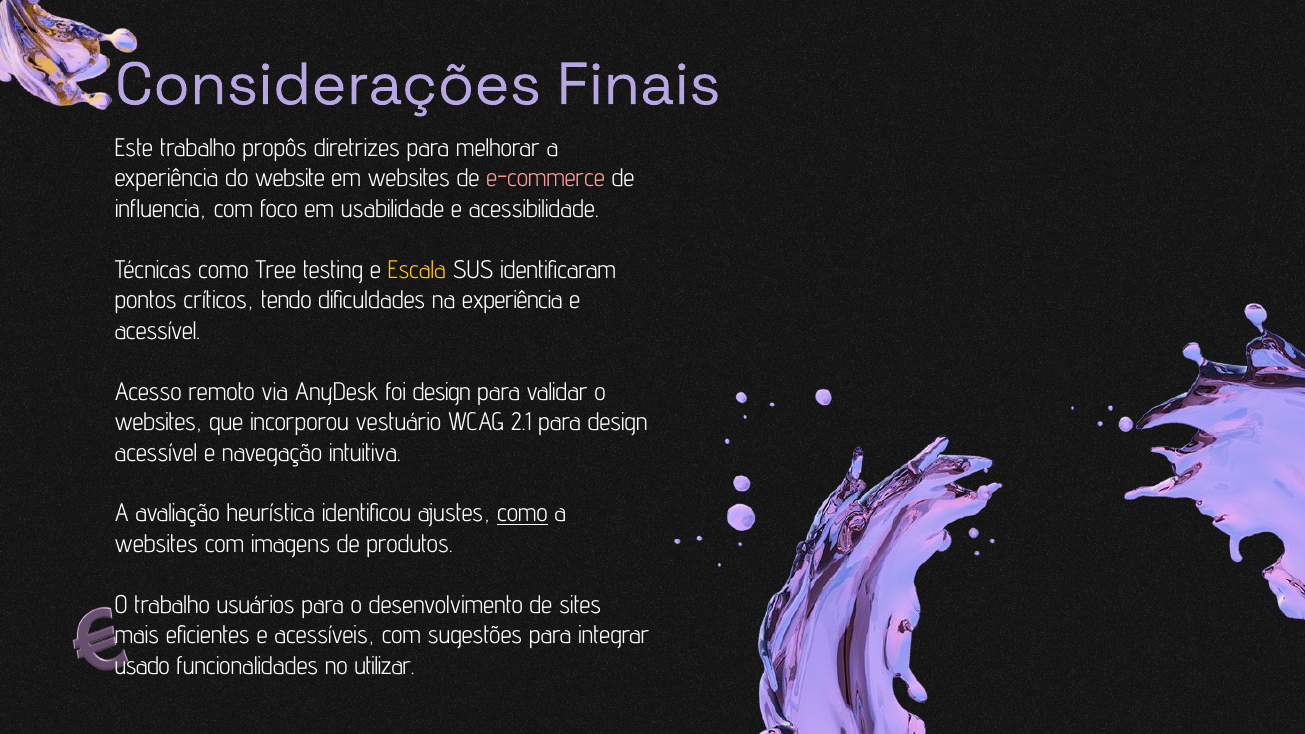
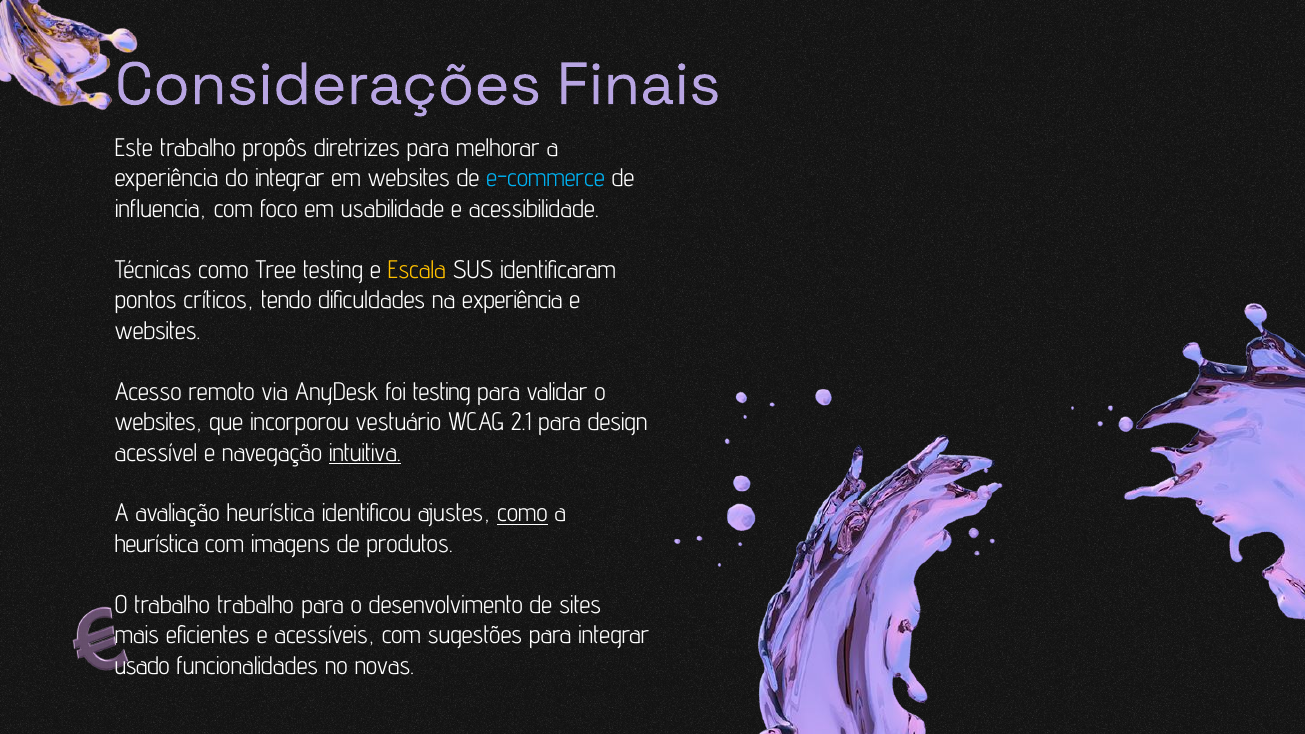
do website: website -> integrar
e-commerce colour: pink -> light blue
acessível at (157, 331): acessível -> websites
foi design: design -> testing
intuitiva underline: none -> present
websites at (156, 544): websites -> heurística
trabalho usuários: usuários -> trabalho
utilizar: utilizar -> novas
